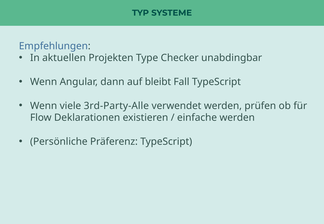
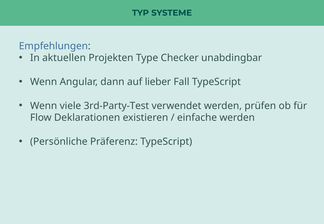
bleibt: bleibt -> lieber
3rd-Party-Alle: 3rd-Party-Alle -> 3rd-Party-Test
